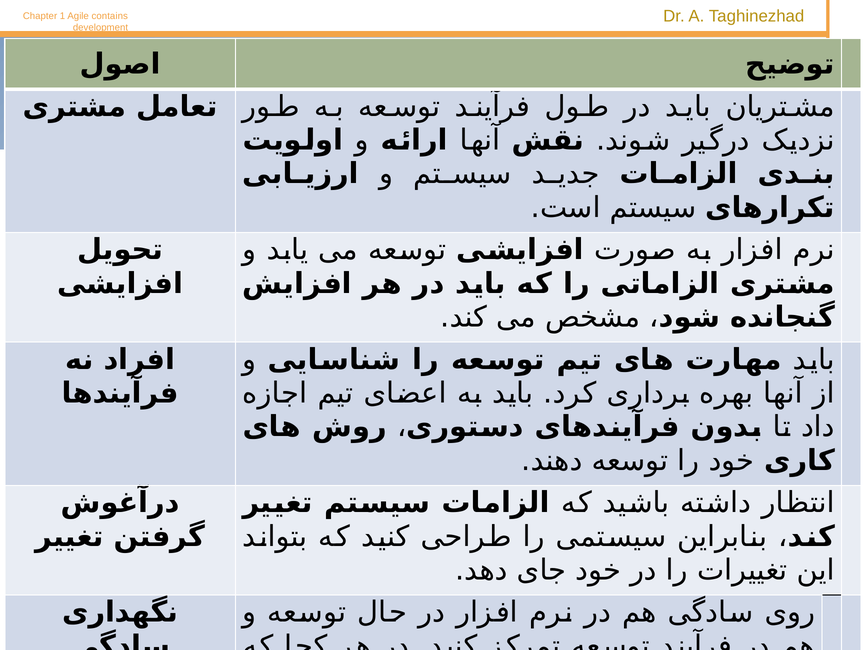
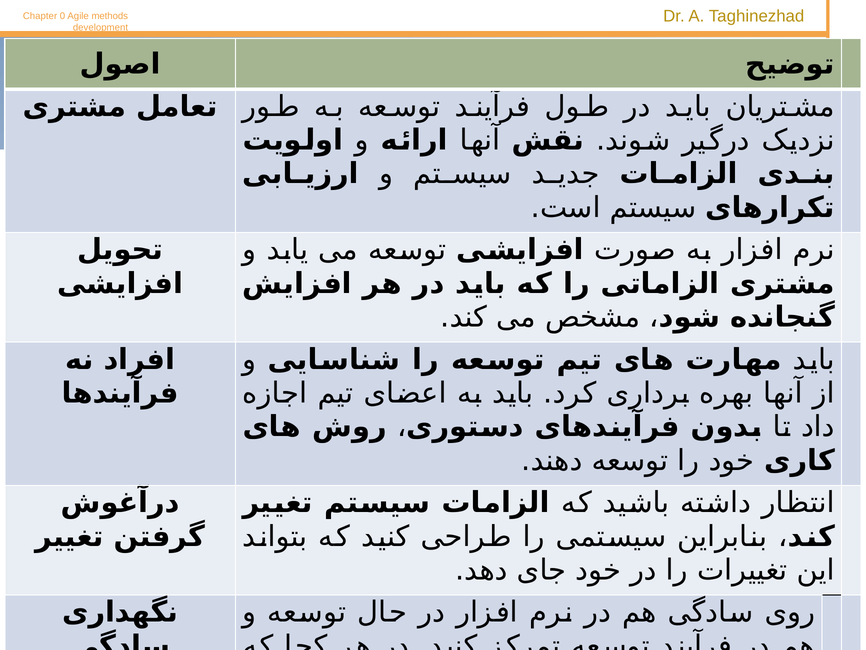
1: 1 -> 0
contains at (110, 16): contains -> methods
